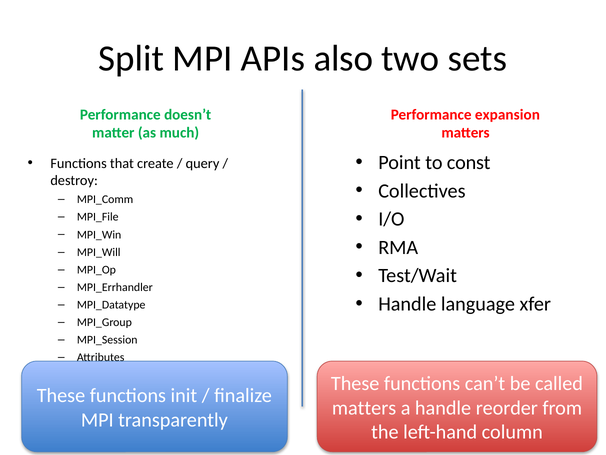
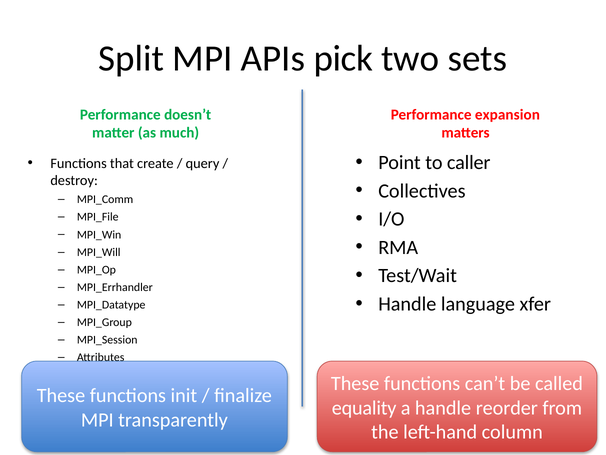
also: also -> pick
const: const -> caller
matters at (364, 407): matters -> equality
